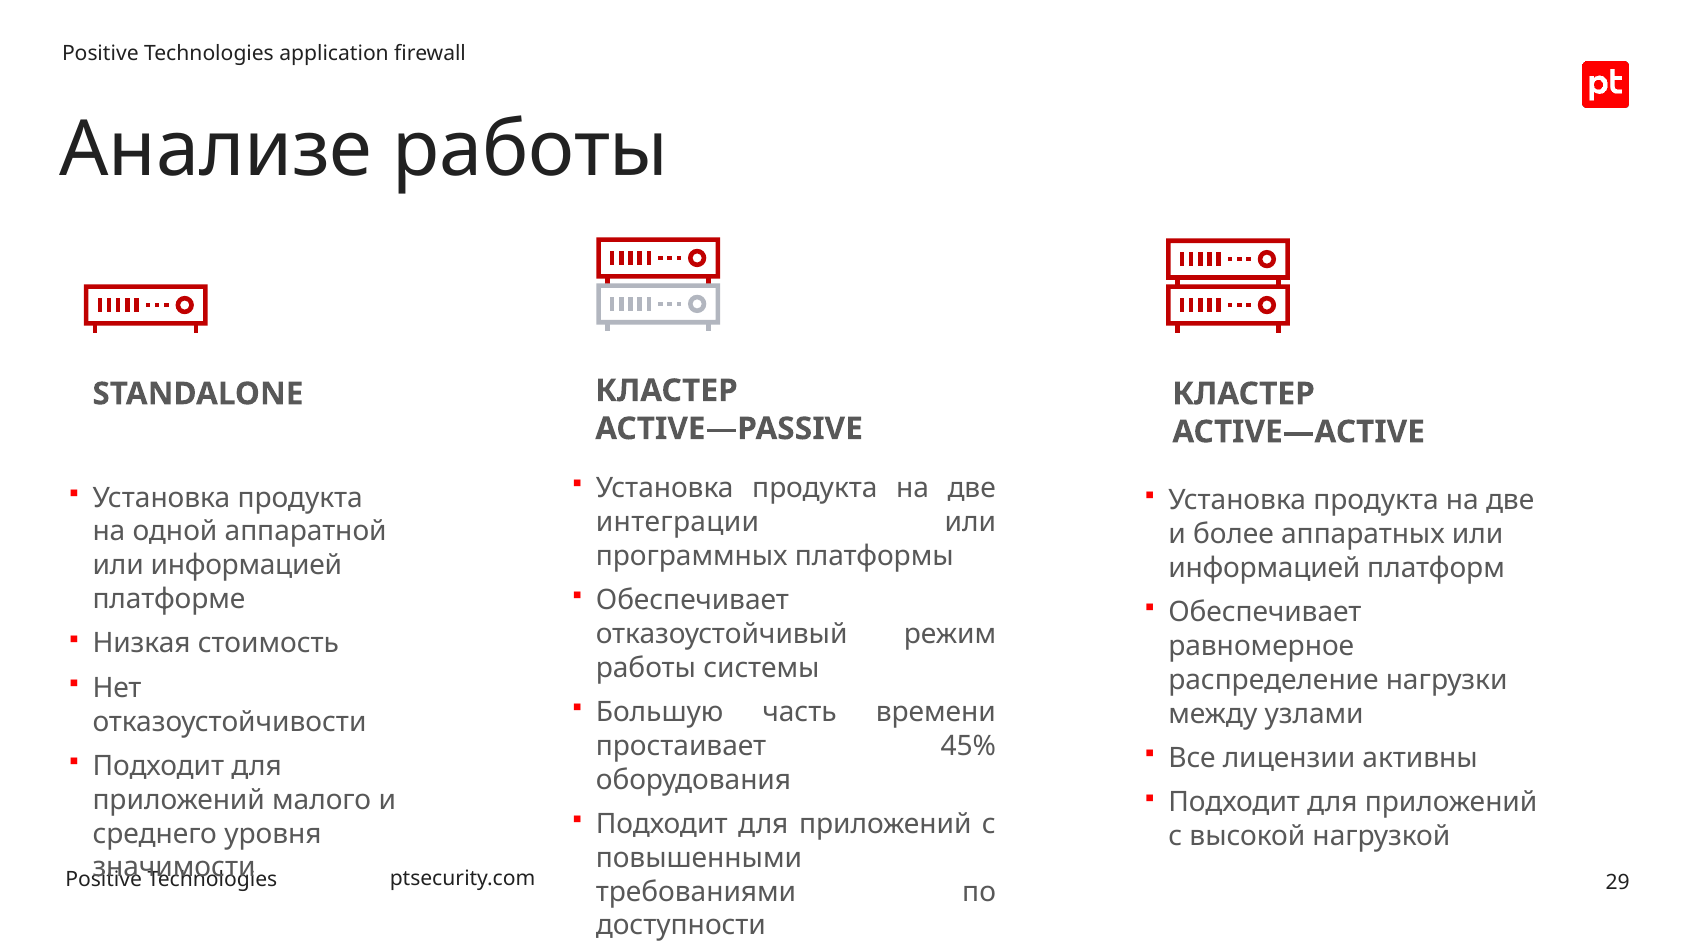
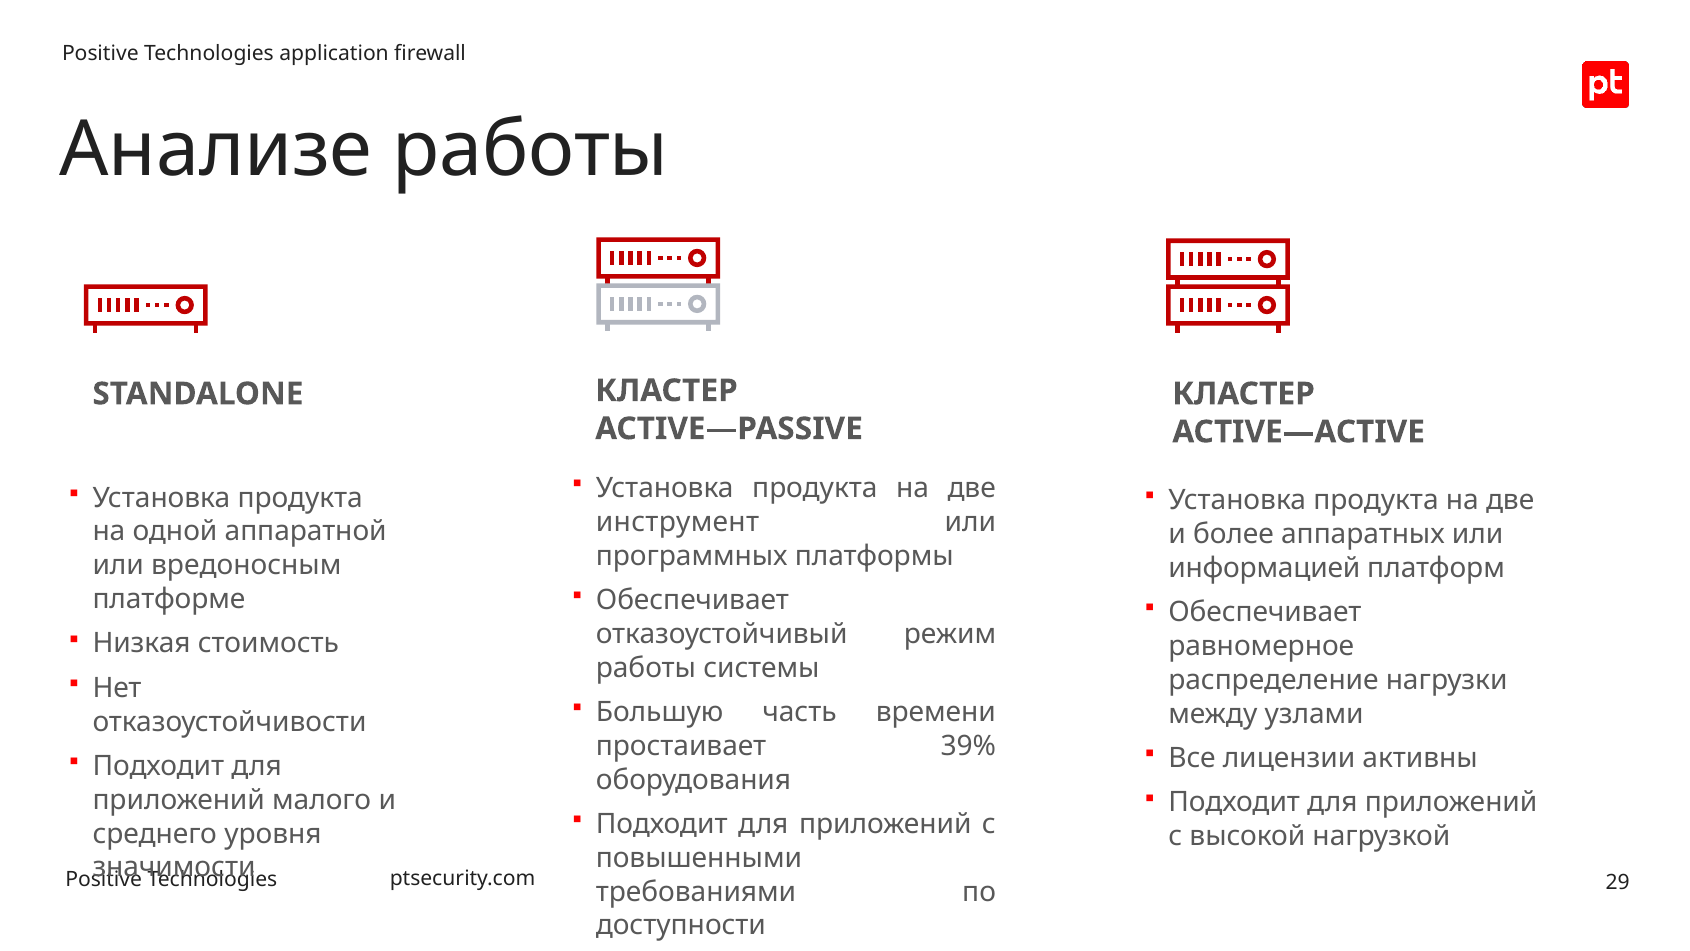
интеграции: интеграции -> инструмент
информацией at (246, 565): информацией -> вредоносным
45%: 45% -> 39%
